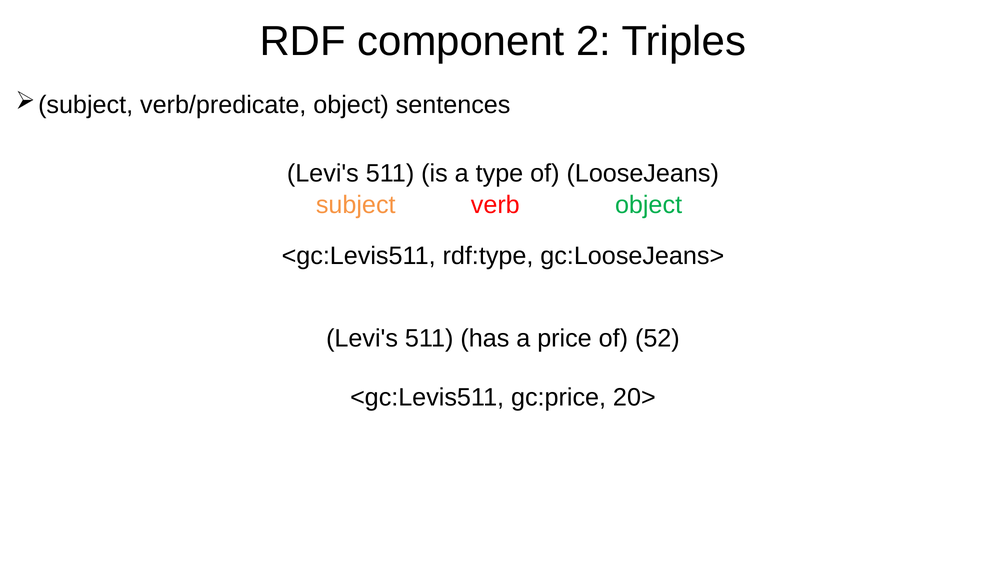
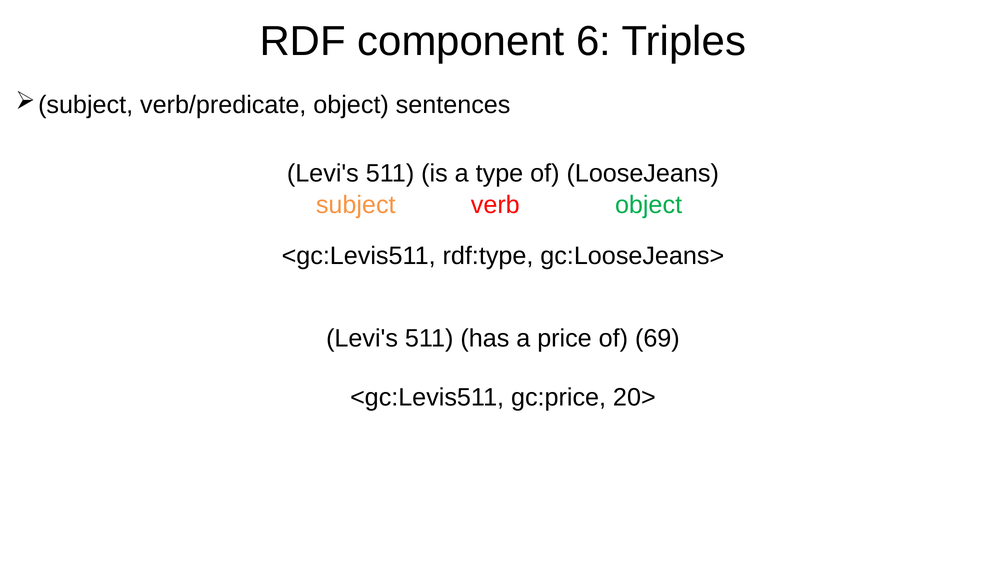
2: 2 -> 6
52: 52 -> 69
